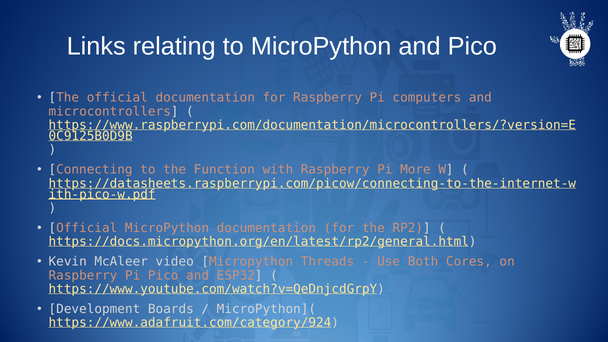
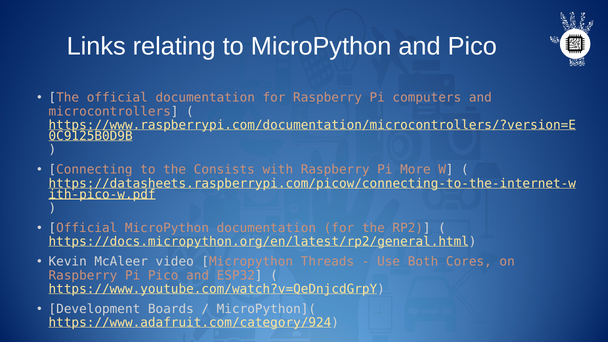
Function: Function -> Consists
